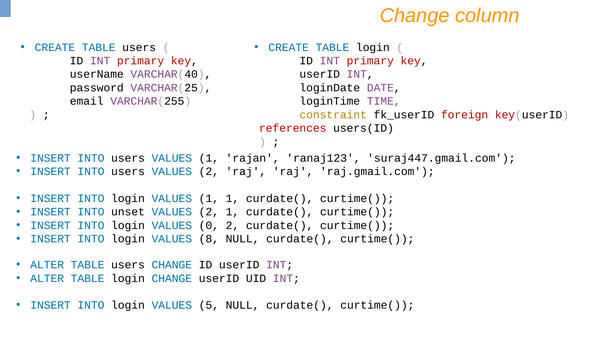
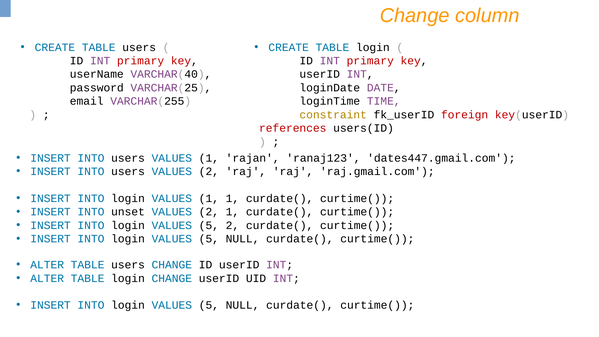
suraj447.gmail.com: suraj447.gmail.com -> dates447.gmail.com
0 at (209, 225): 0 -> 5
8 at (209, 239): 8 -> 5
